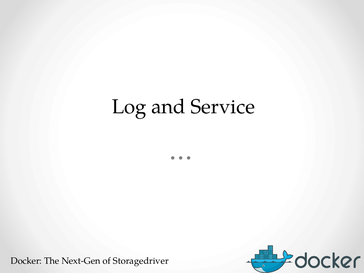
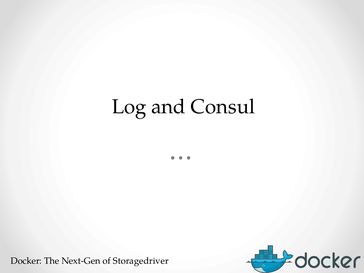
Service: Service -> Consul
